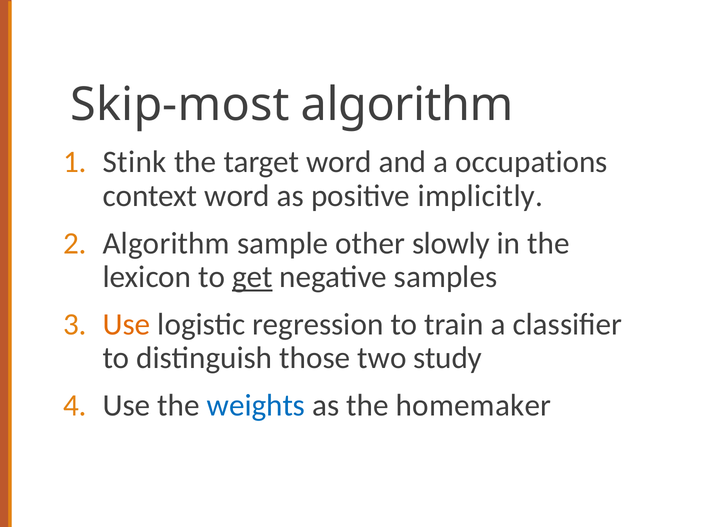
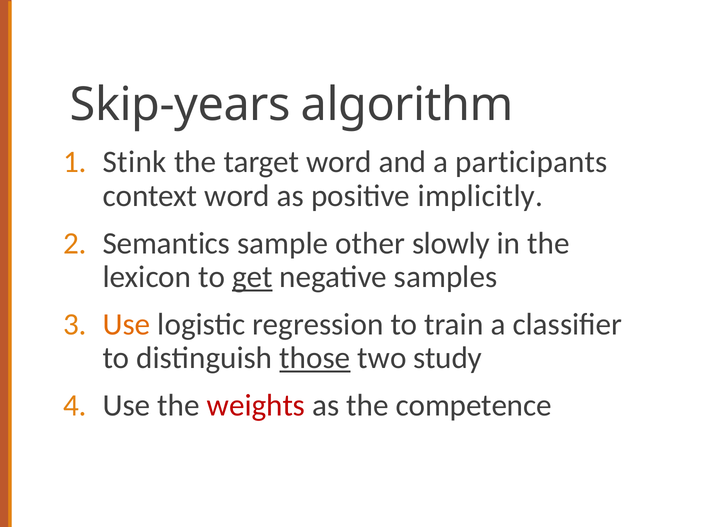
Skip-most: Skip-most -> Skip-years
occupations: occupations -> participants
Algorithm at (166, 243): Algorithm -> Semantics
those underline: none -> present
weights colour: blue -> red
homemaker: homemaker -> competence
